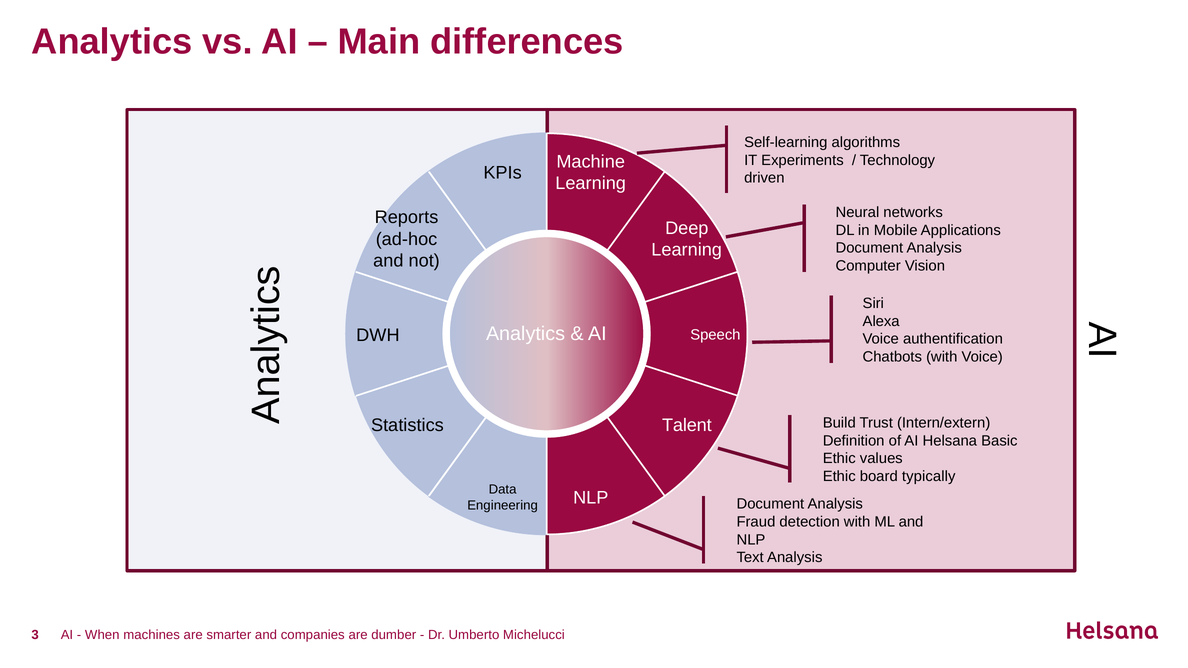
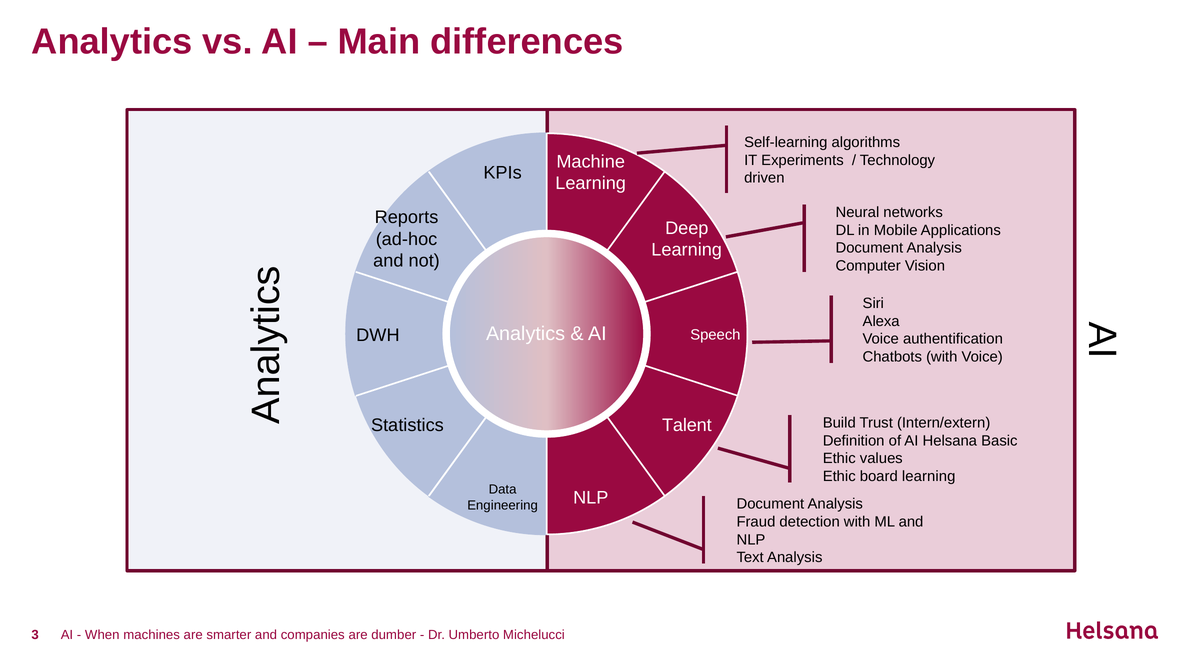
board typically: typically -> learning
